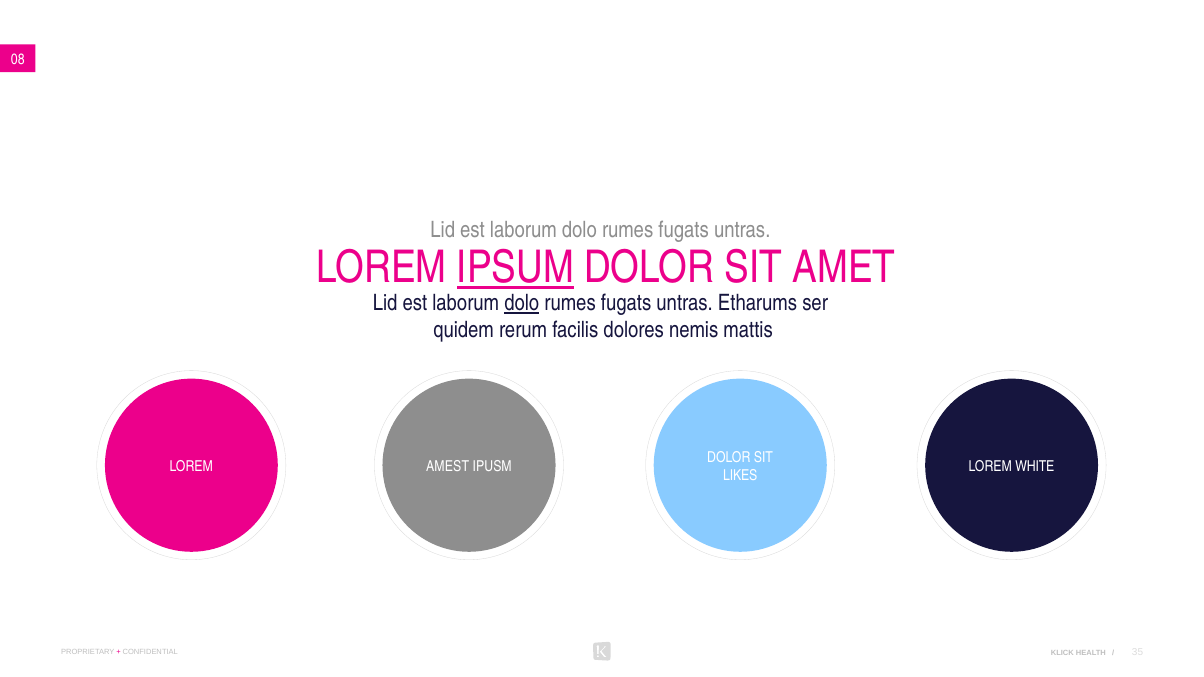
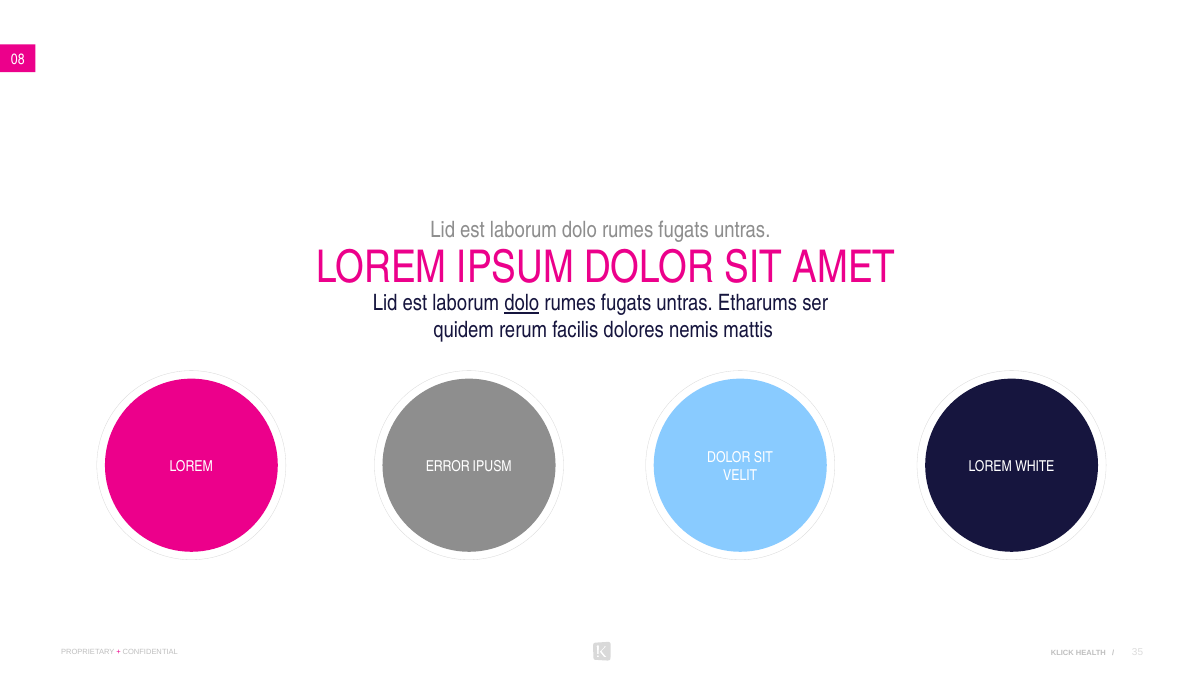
IPSUM underline: present -> none
AMEST: AMEST -> ERROR
LIKES: LIKES -> VELIT
